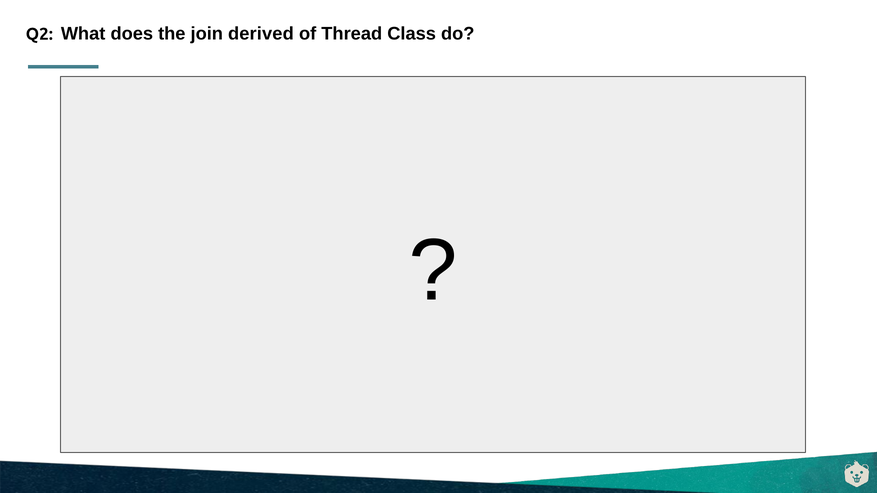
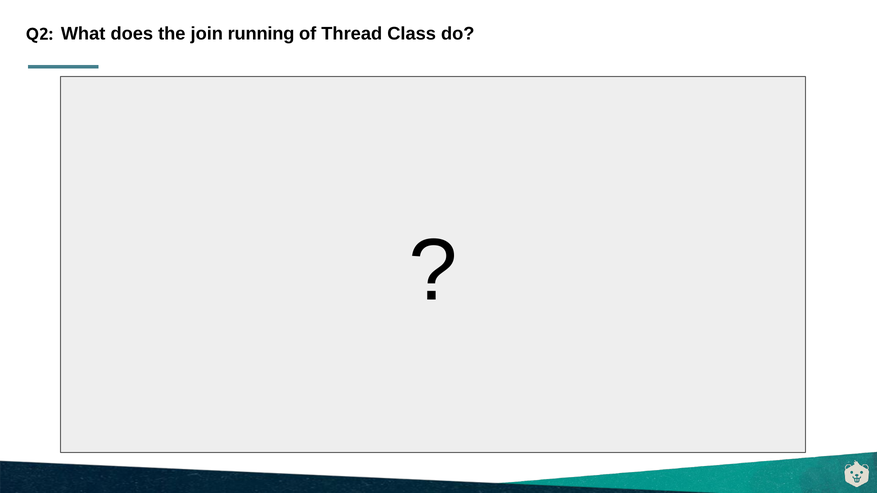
join derived: derived -> running
